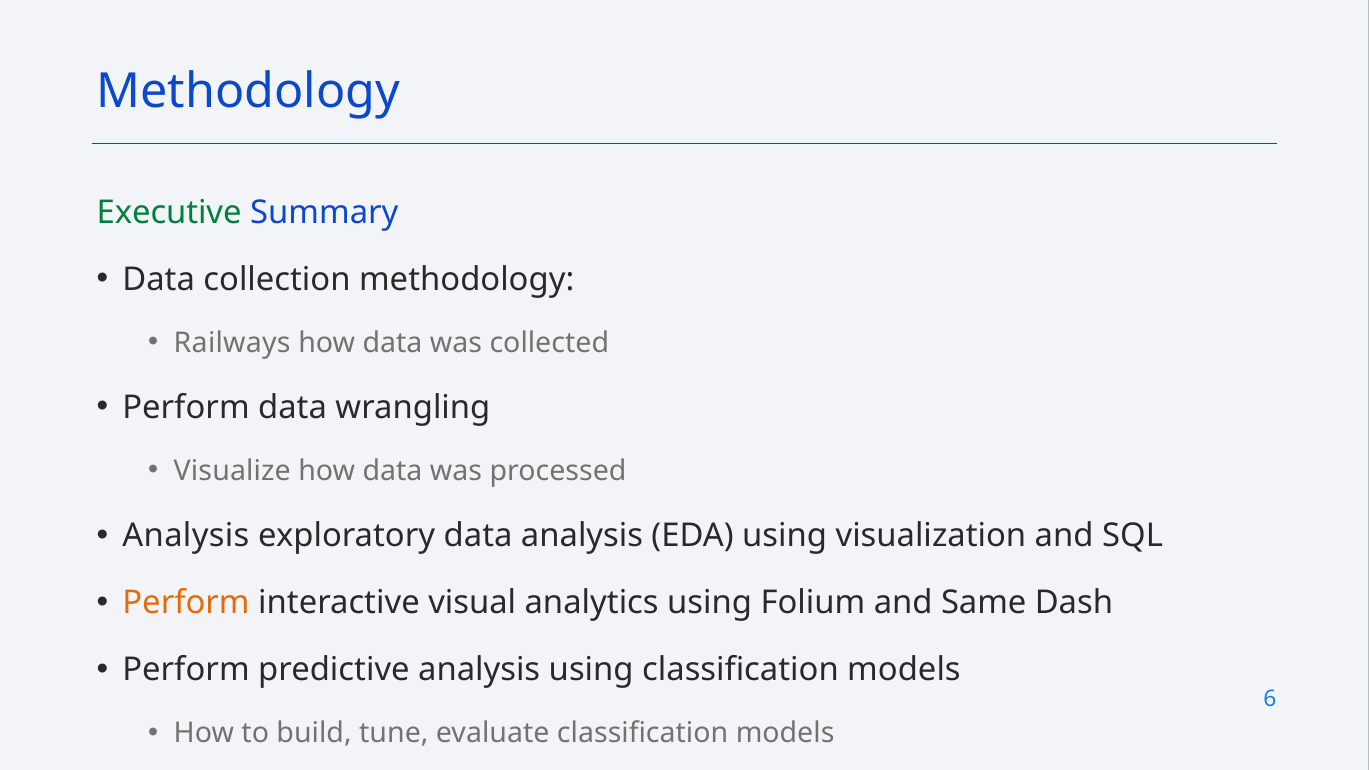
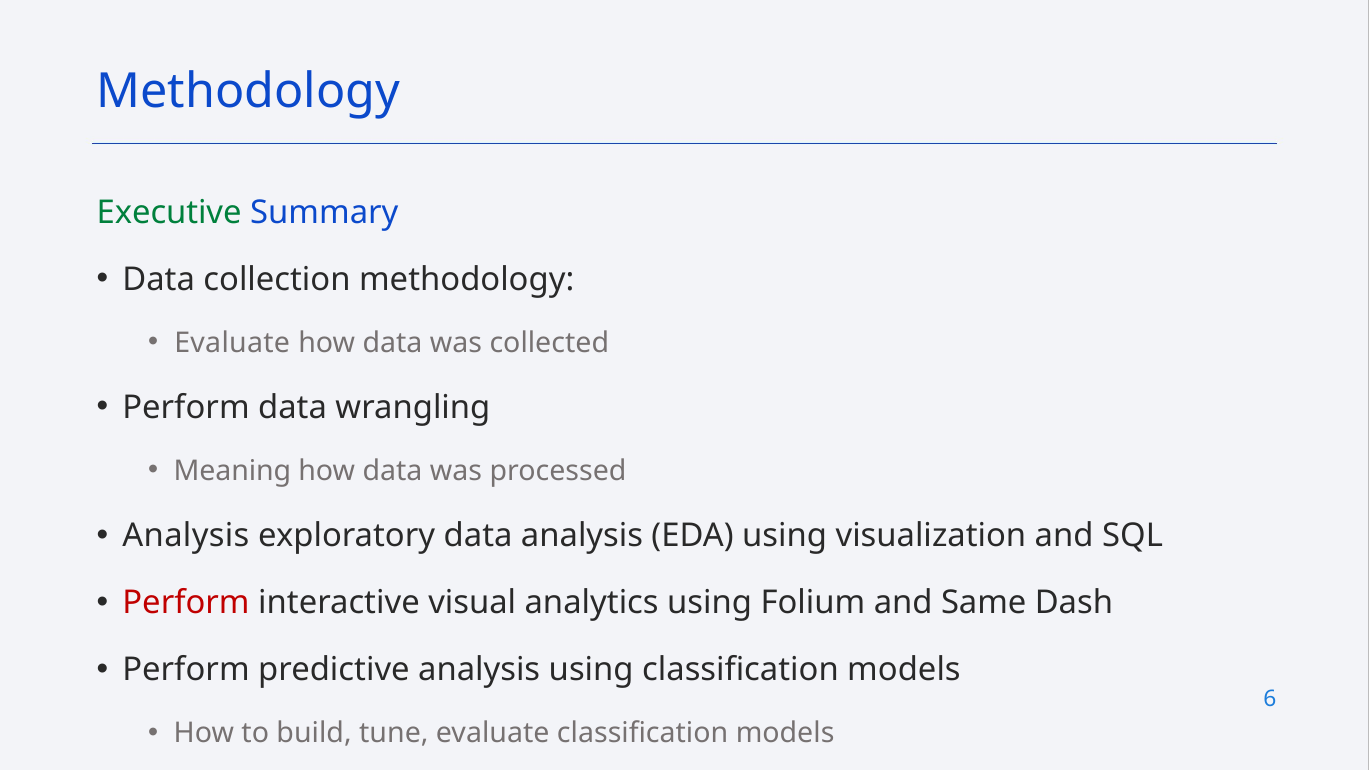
Railways at (232, 343): Railways -> Evaluate
Visualize: Visualize -> Meaning
Perform at (186, 603) colour: orange -> red
